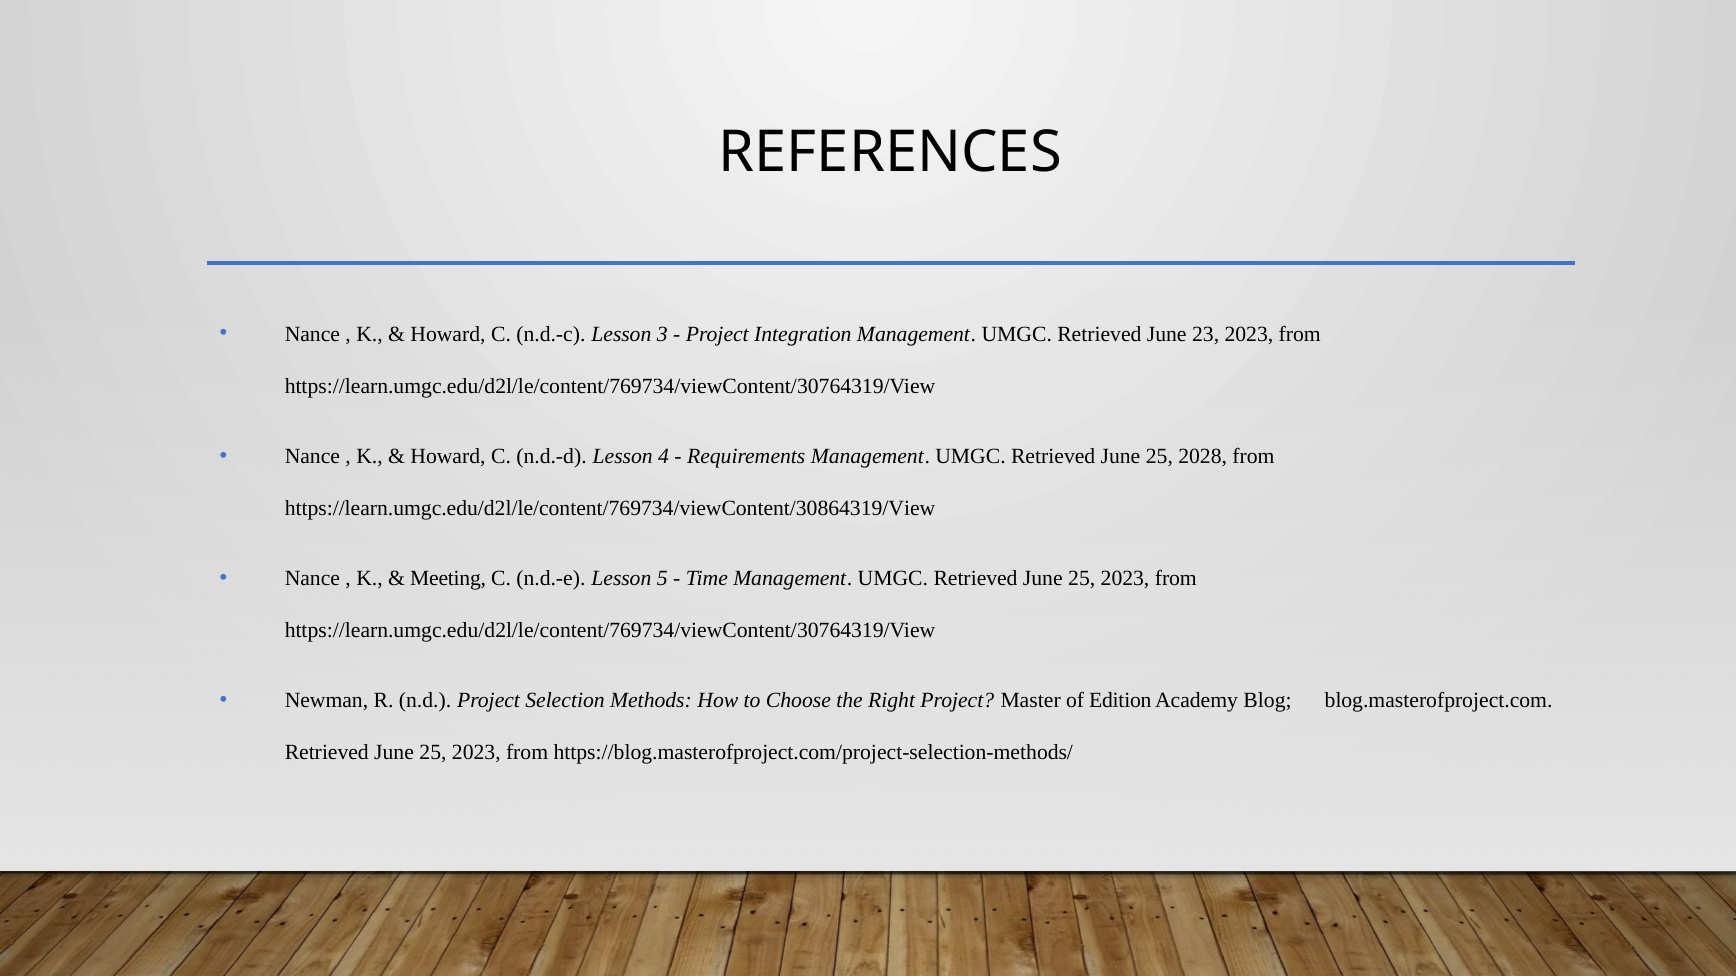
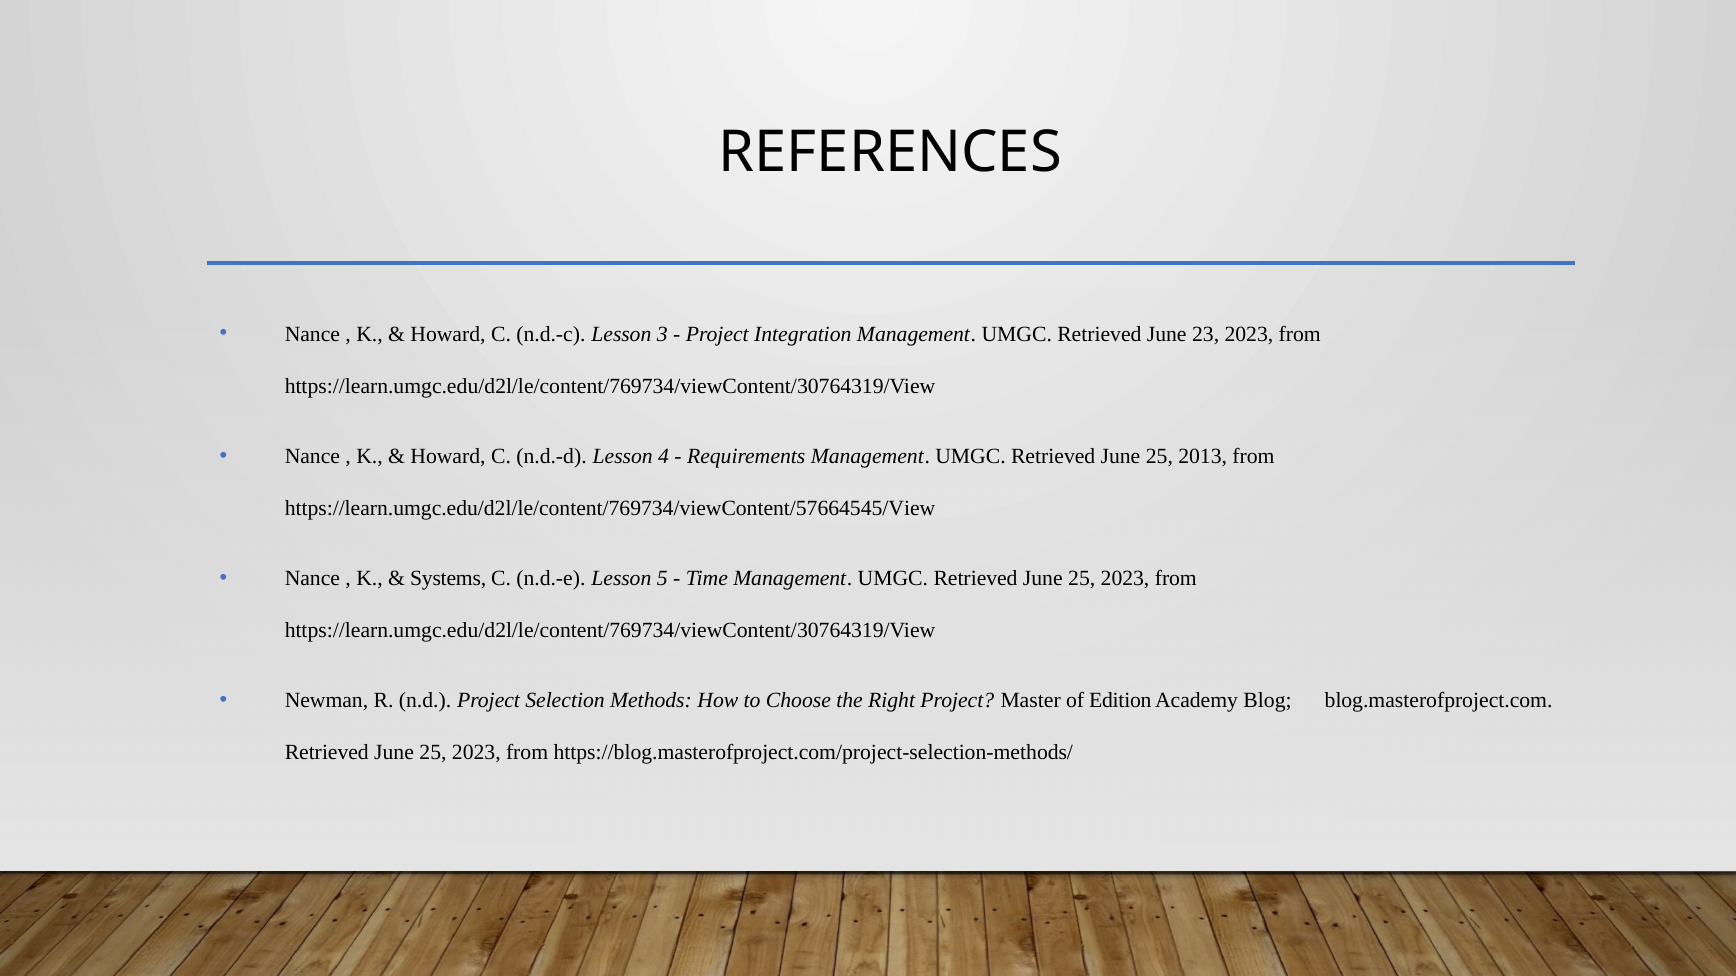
2028: 2028 -> 2013
https://learn.umgc.edu/d2l/le/content/769734/viewContent/30864319/View: https://learn.umgc.edu/d2l/le/content/769734/viewContent/30864319/View -> https://learn.umgc.edu/d2l/le/content/769734/viewContent/57664545/View
Meeting: Meeting -> Systems
